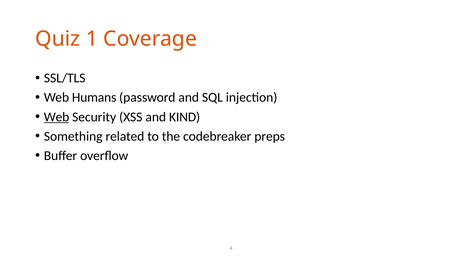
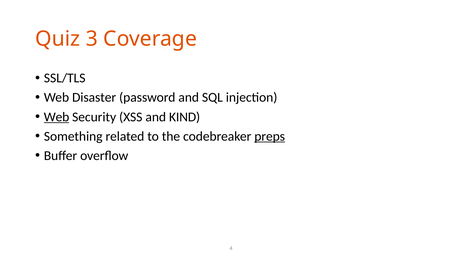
1: 1 -> 3
Humans: Humans -> Disaster
preps underline: none -> present
